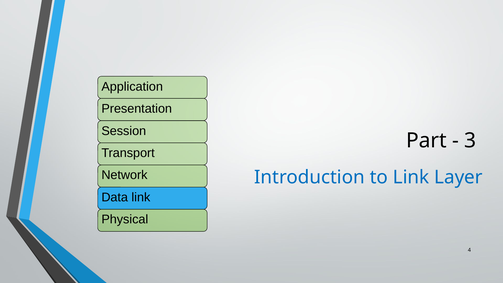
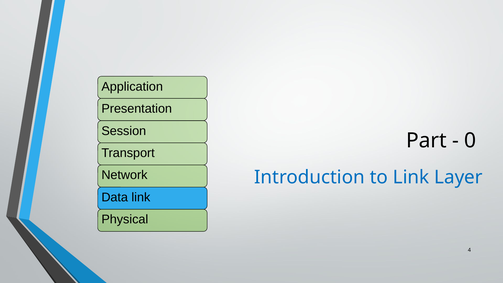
3: 3 -> 0
